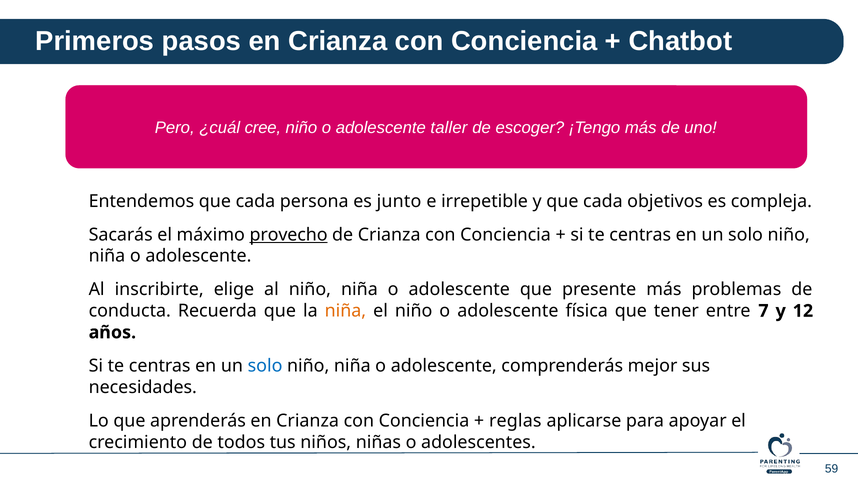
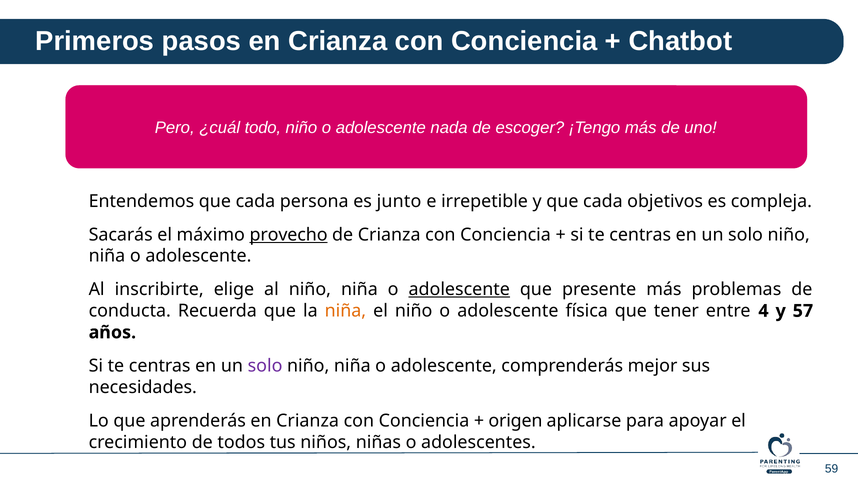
cree: cree -> todo
taller: taller -> nada
adolescente at (459, 289) underline: none -> present
7: 7 -> 4
12: 12 -> 57
solo at (265, 366) colour: blue -> purple
reglas: reglas -> origen
